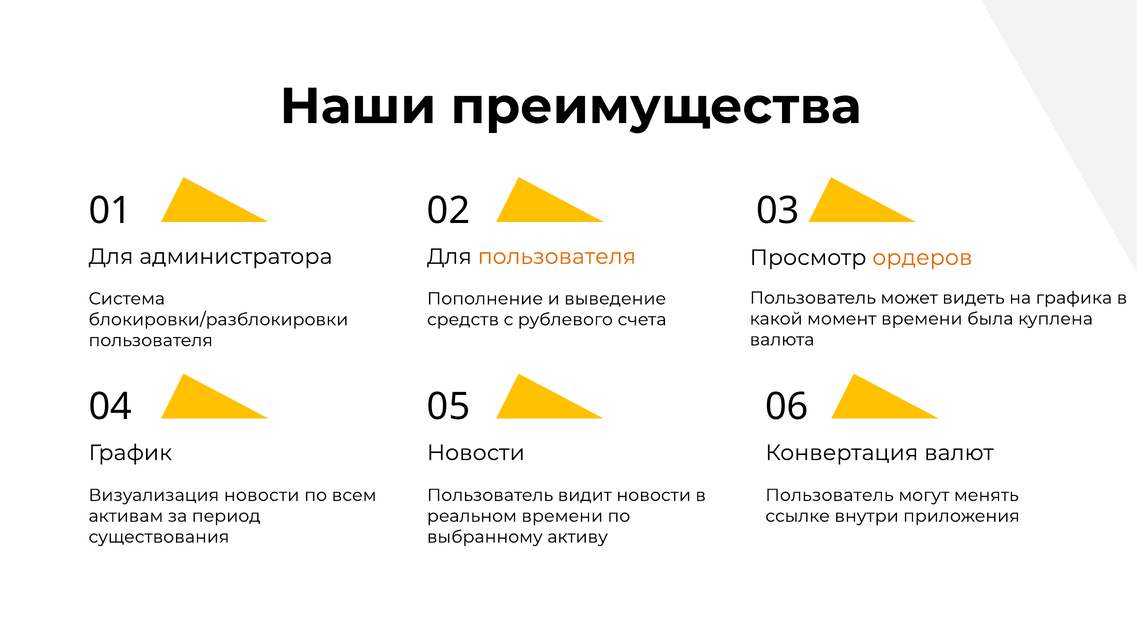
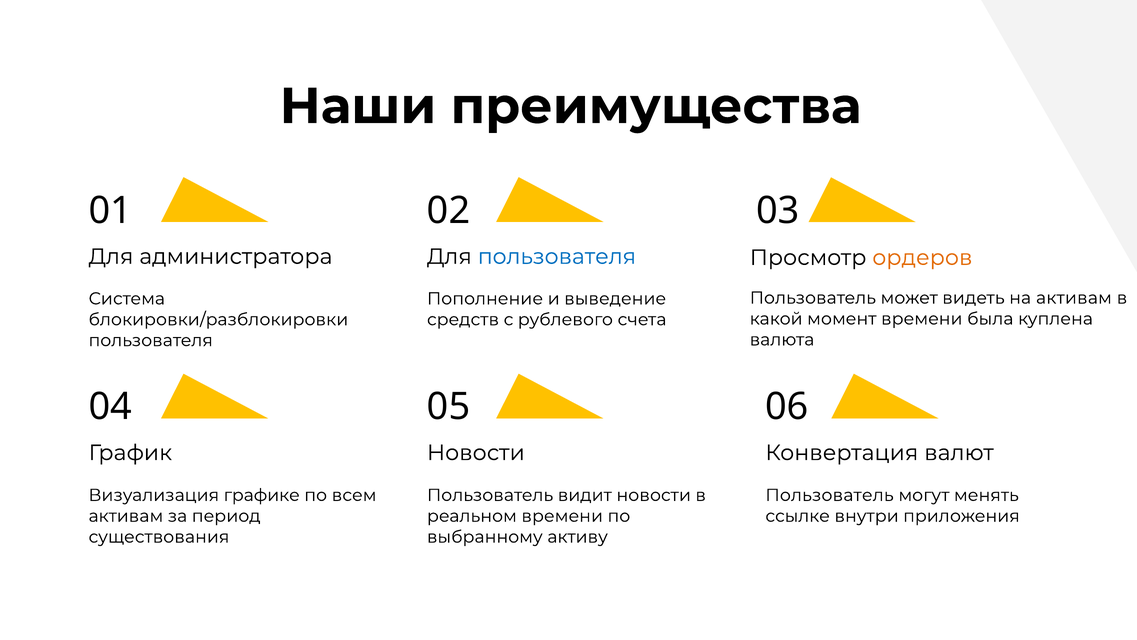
пользователя at (557, 256) colour: orange -> blue
на графика: графика -> активам
Визуализация новости: новости -> графике
